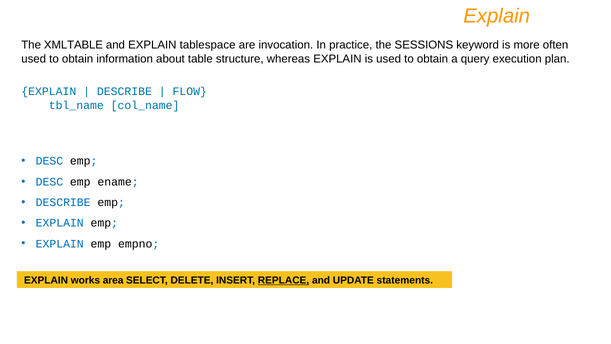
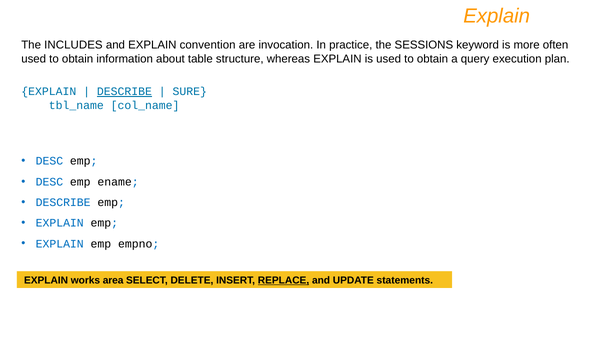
XMLTABLE: XMLTABLE -> INCLUDES
tablespace: tablespace -> convention
DESCRIBE at (124, 92) underline: none -> present
FLOW: FLOW -> SURE
